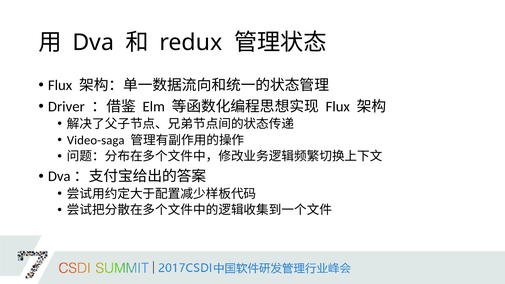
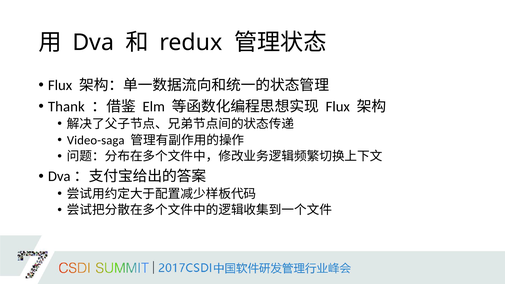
Driver: Driver -> Thank
